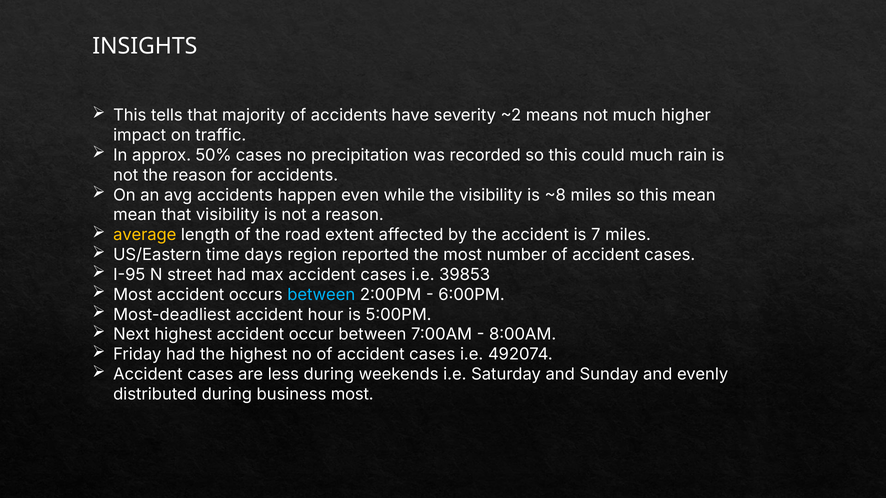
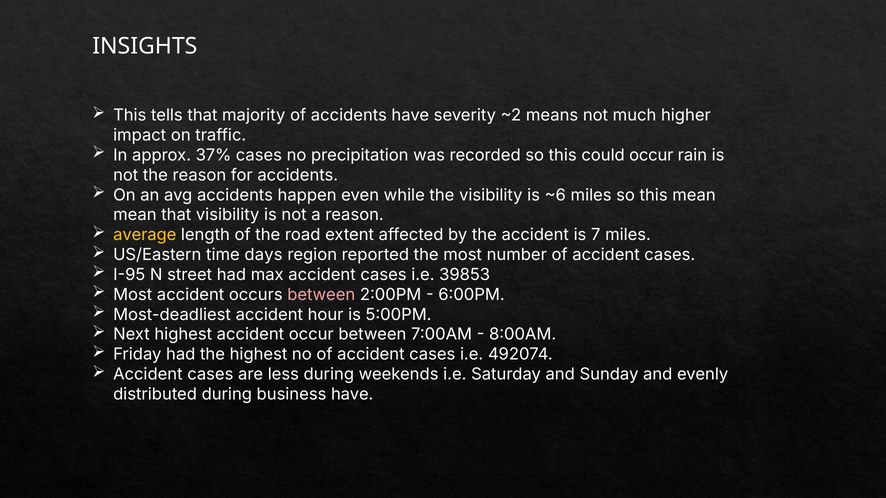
50%: 50% -> 37%
could much: much -> occur
~8: ~8 -> ~6
between at (321, 295) colour: light blue -> pink
business most: most -> have
